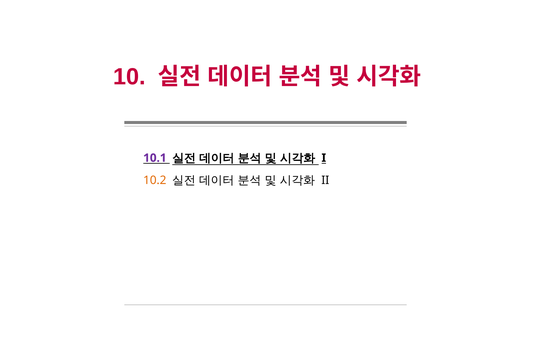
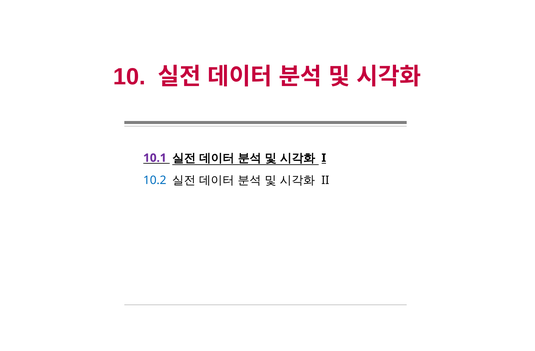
10.2 colour: orange -> blue
